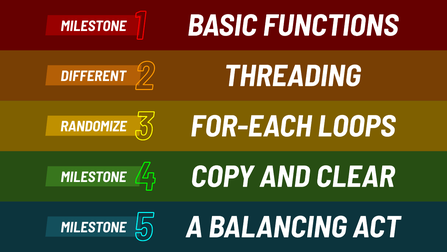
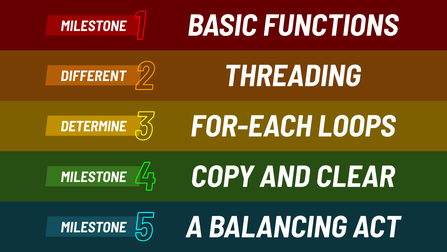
RANDOMIZE: RANDOMIZE -> DETERMINE
